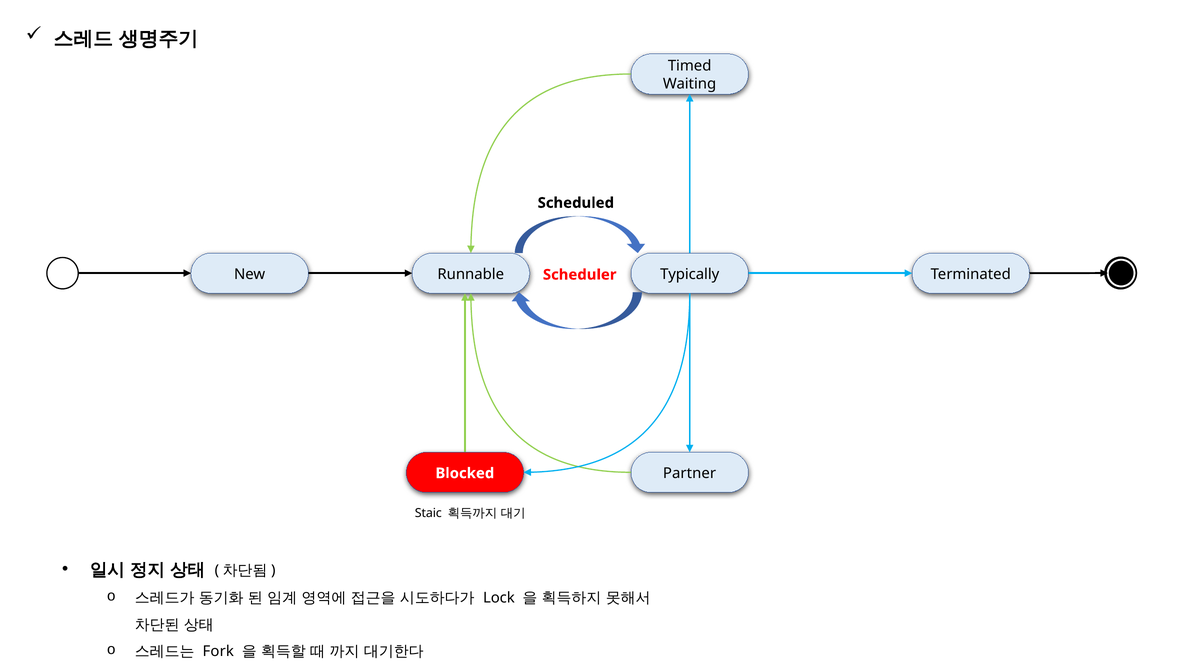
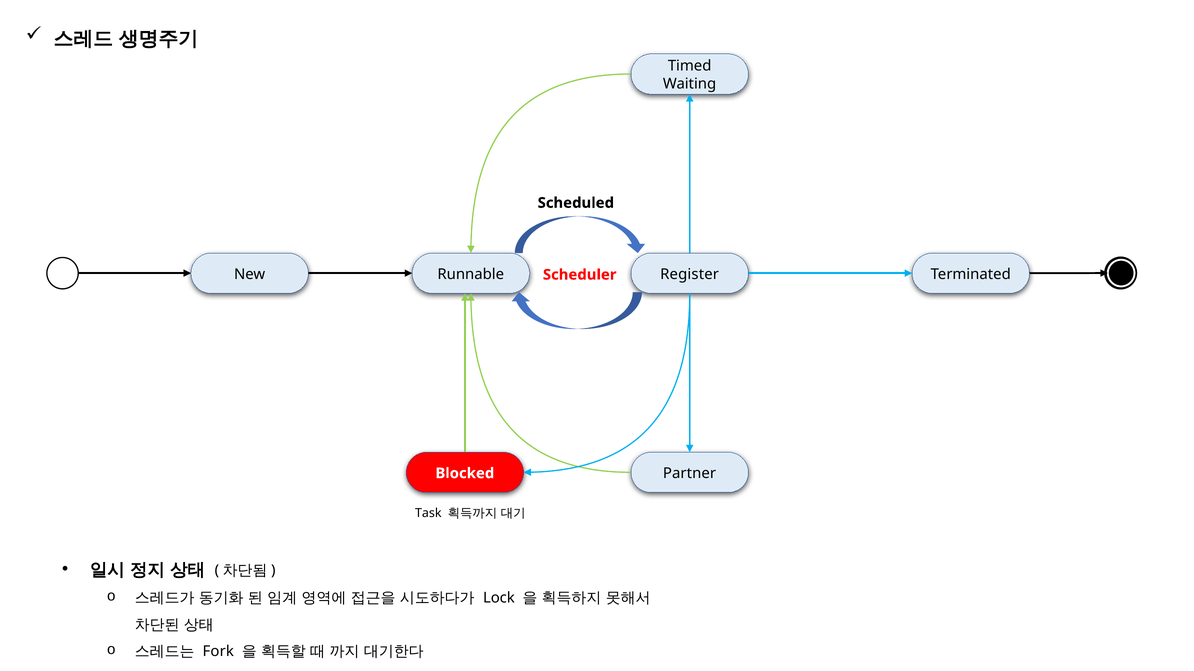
Typically: Typically -> Register
Staic: Staic -> Task
